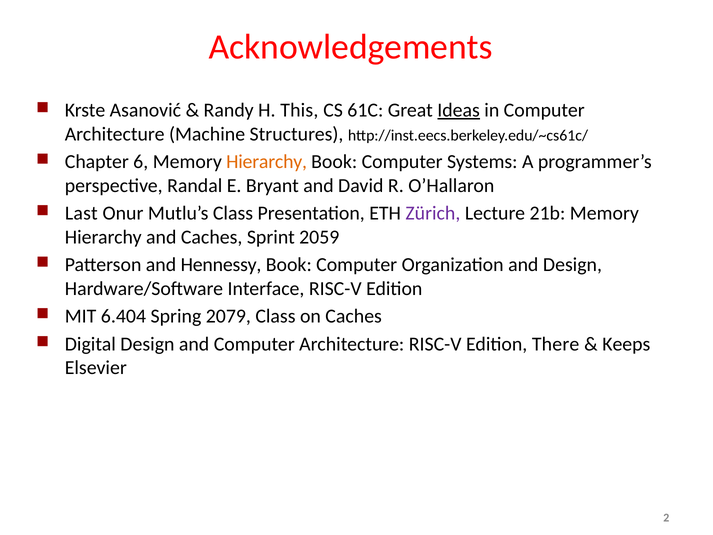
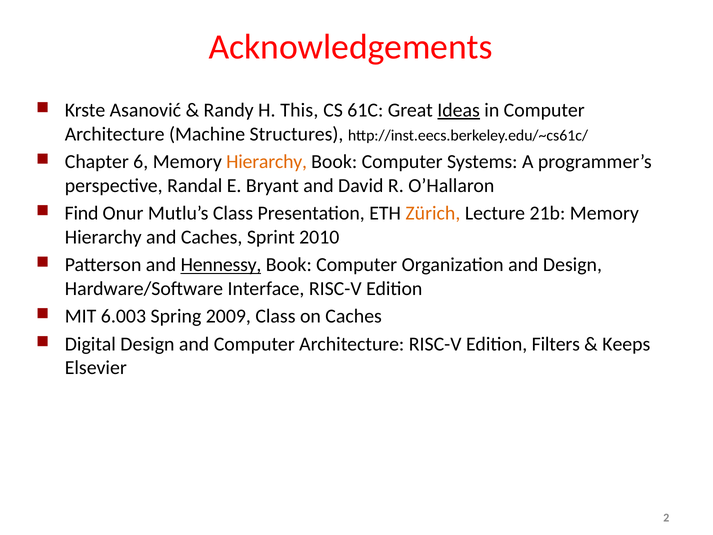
Last: Last -> Find
Zürich colour: purple -> orange
2059: 2059 -> 2010
Hennessy underline: none -> present
6.404: 6.404 -> 6.003
2079: 2079 -> 2009
There: There -> Filters
